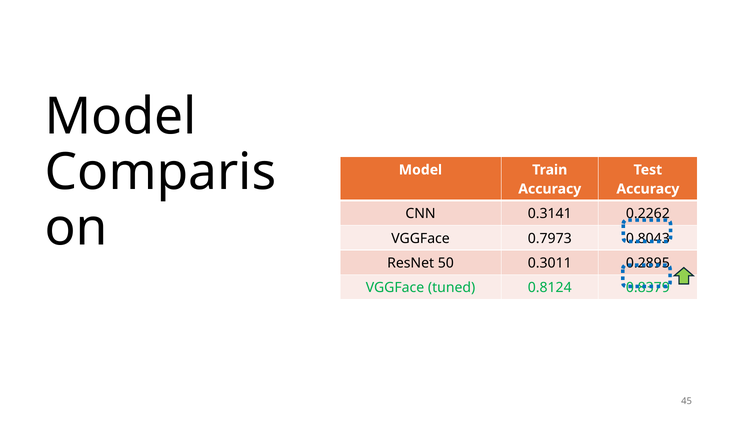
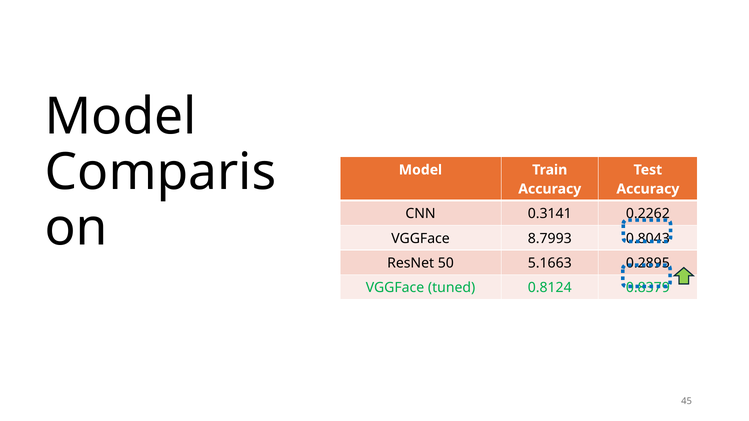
0.7973: 0.7973 -> 8.7993
0.3011: 0.3011 -> 5.1663
